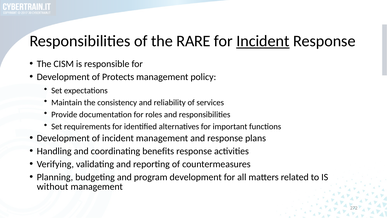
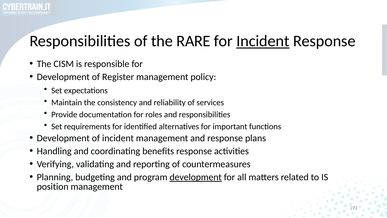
Protects: Protects -> Register
development at (196, 177) underline: none -> present
without: without -> position
